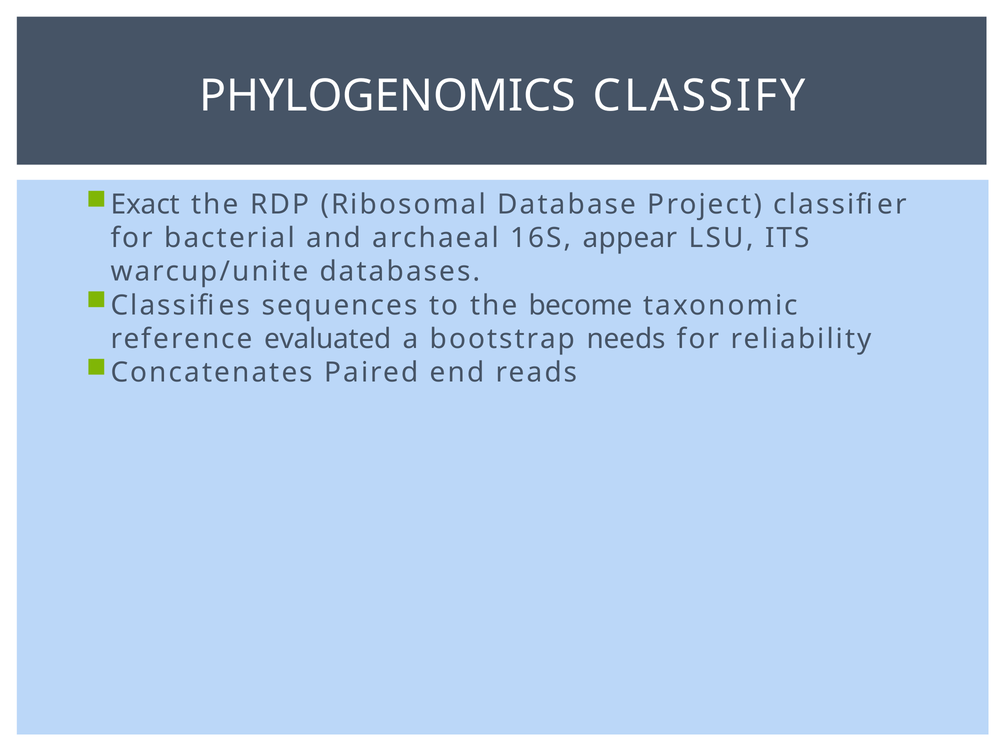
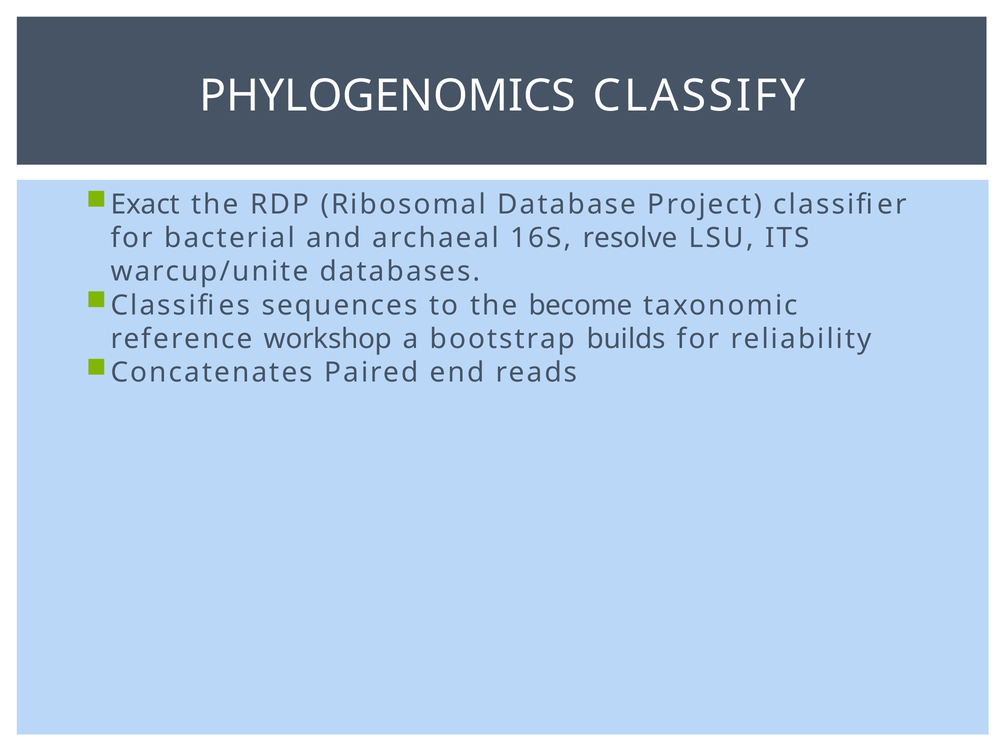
appear: appear -> resolve
evaluated: evaluated -> workshop
needs: needs -> builds
